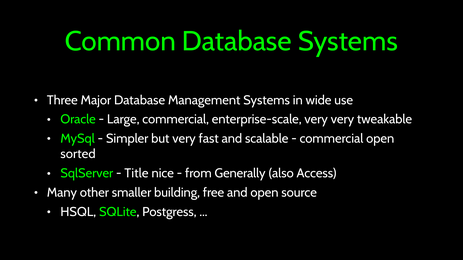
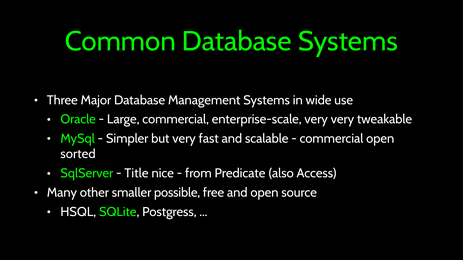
Generally: Generally -> Predicate
building: building -> possible
